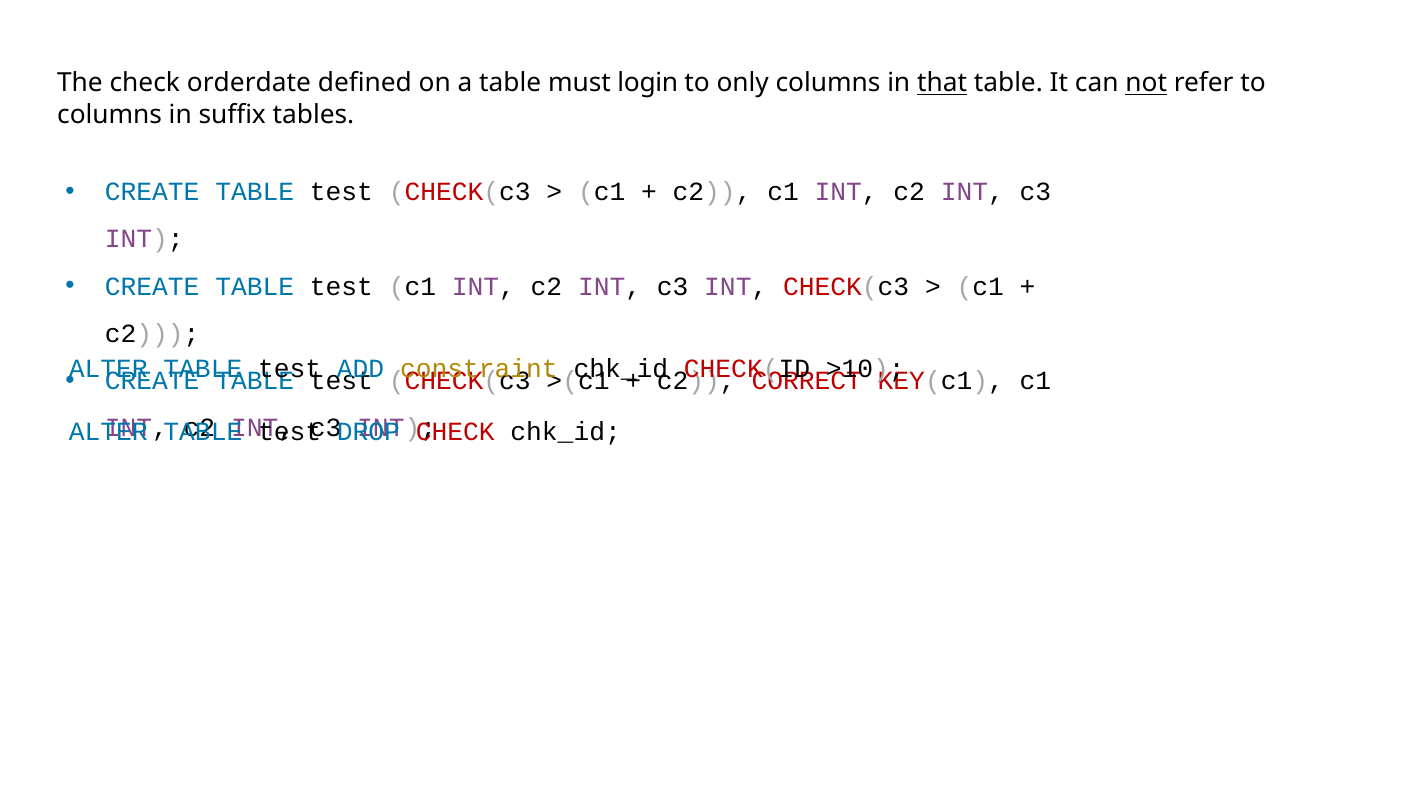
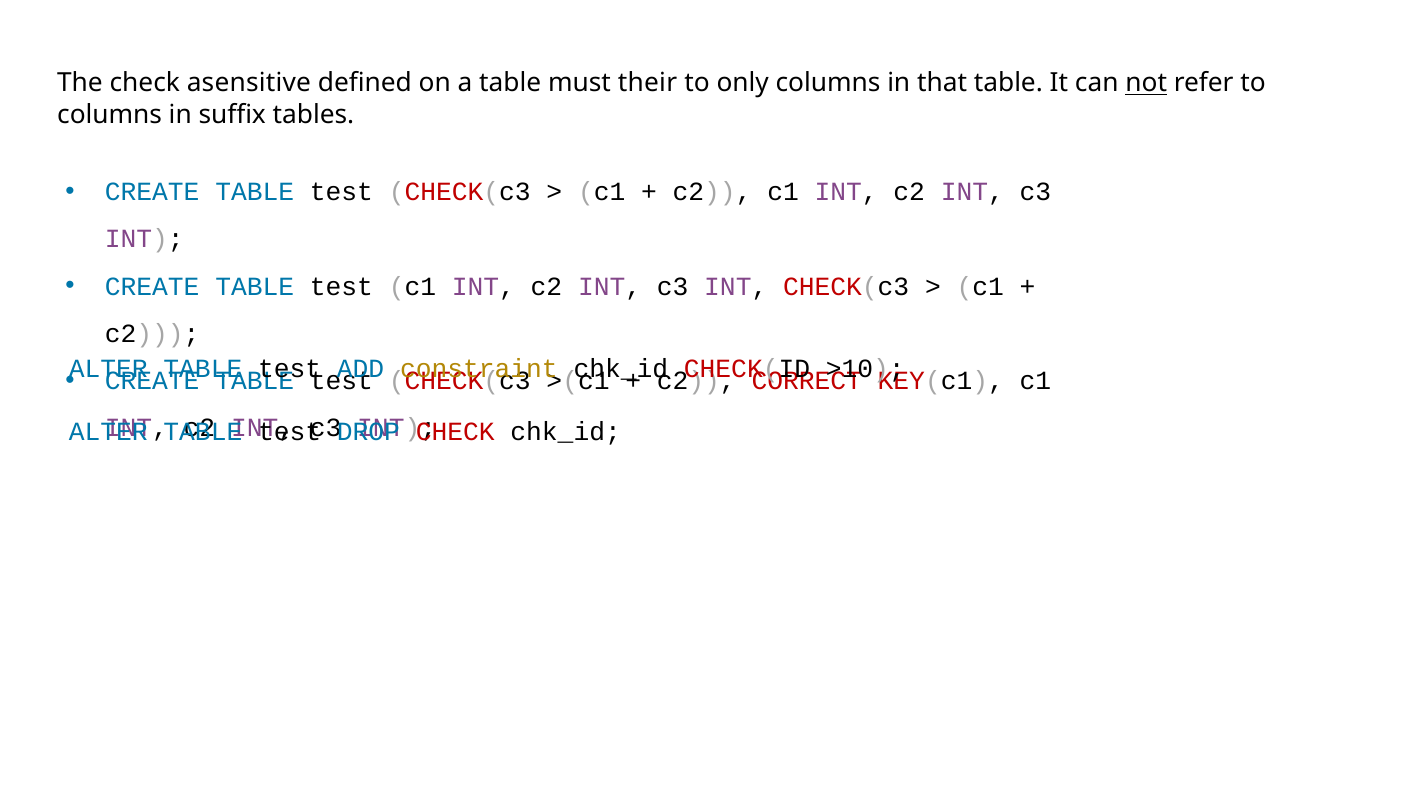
orderdate: orderdate -> asensitive
login: login -> their
that underline: present -> none
